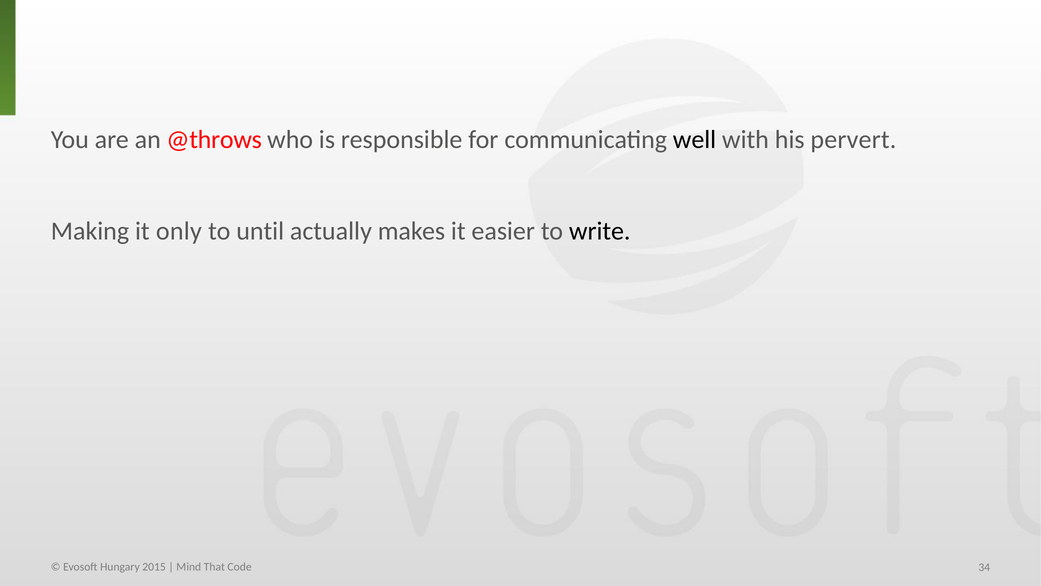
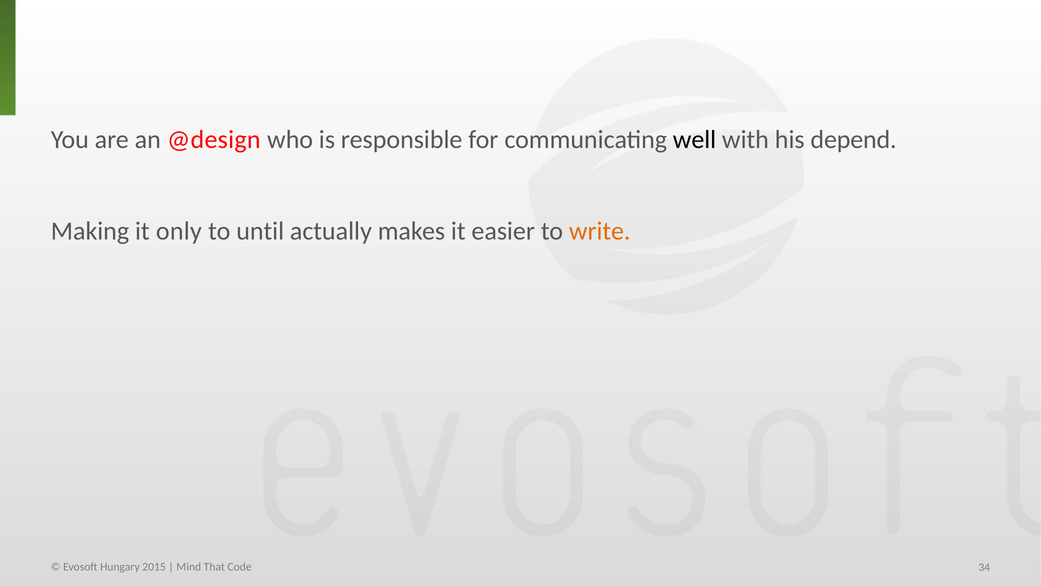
@throws: @throws -> @design
pervert: pervert -> depend
write colour: black -> orange
